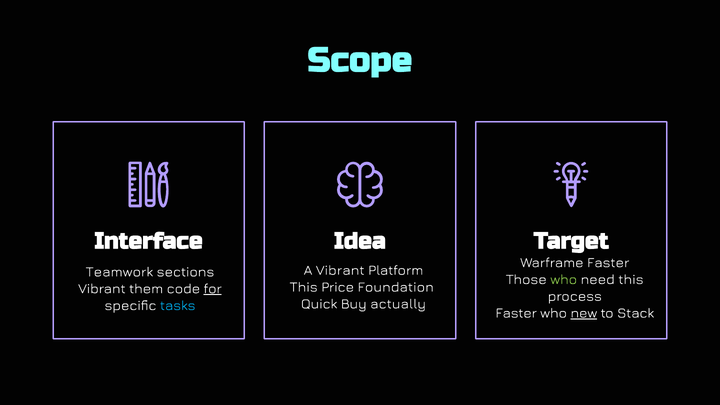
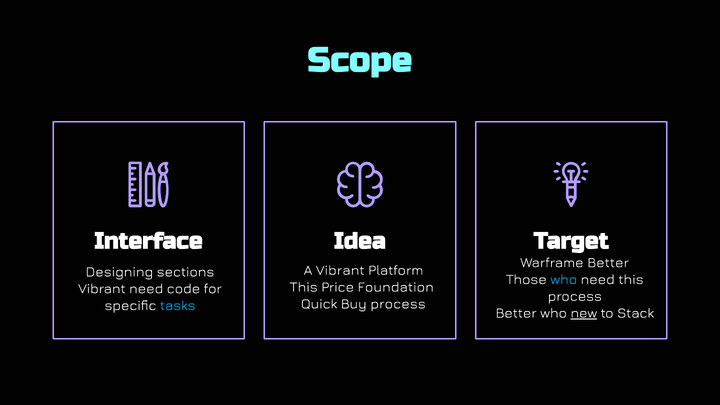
Warframe Faster: Faster -> Better
Teamwork: Teamwork -> Designing
who at (564, 279) colour: light green -> light blue
Vibrant them: them -> need
for underline: present -> none
Buy actually: actually -> process
Faster at (516, 313): Faster -> Better
